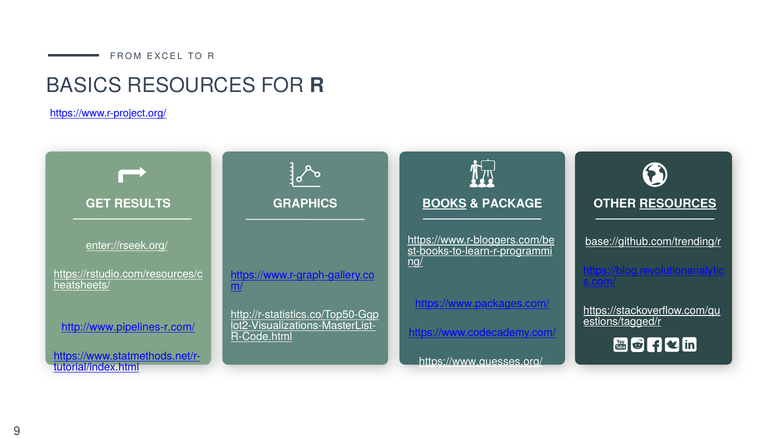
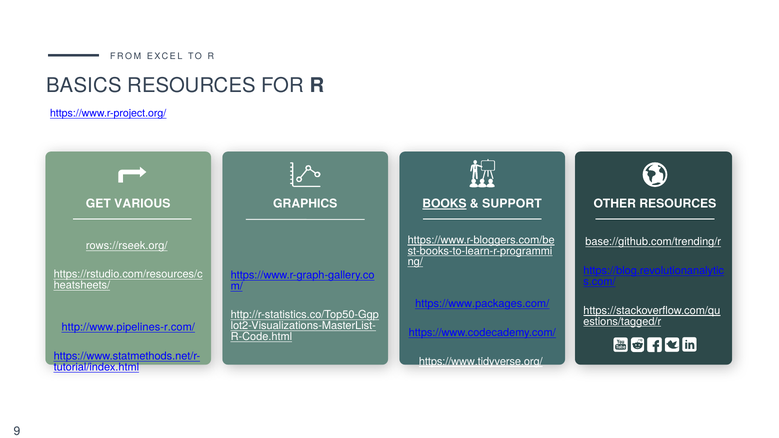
PACKAGE: PACKAGE -> SUPPORT
RESULTS: RESULTS -> VARIOUS
RESOURCES at (678, 204) underline: present -> none
enter://rseek.org/: enter://rseek.org/ -> rows://rseek.org/
https://www.guesses.org/: https://www.guesses.org/ -> https://www.tidyverse.org/
